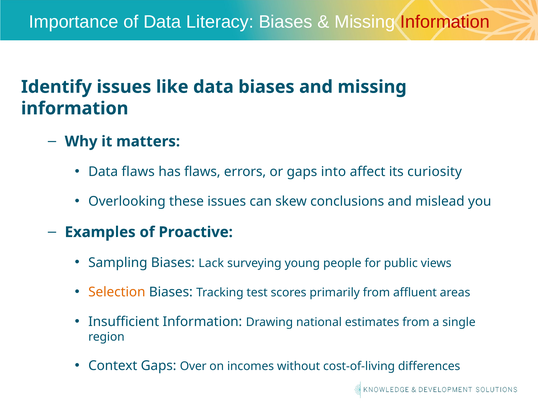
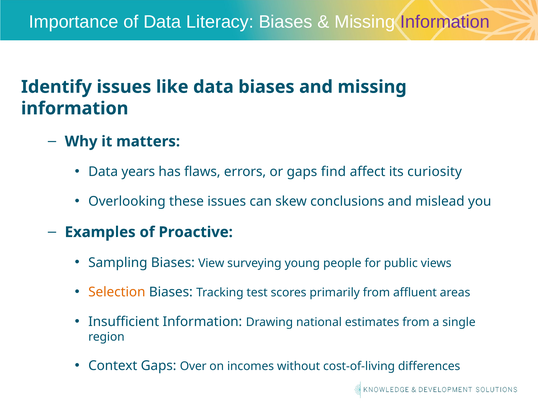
Information at (445, 22) colour: red -> purple
Data flaws: flaws -> years
into: into -> find
Lack: Lack -> View
